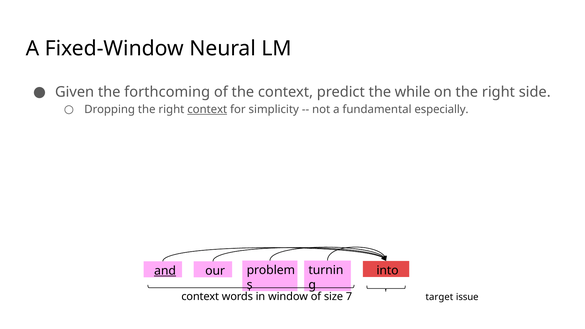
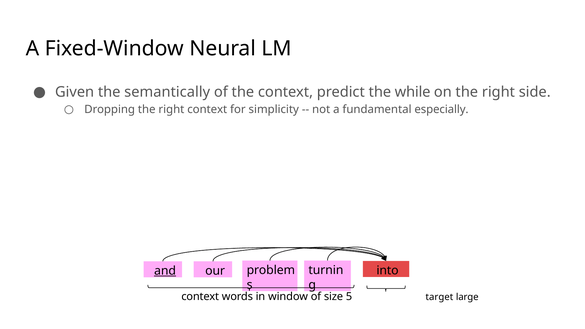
forthcoming: forthcoming -> semantically
context at (207, 109) underline: present -> none
7: 7 -> 5
issue: issue -> large
